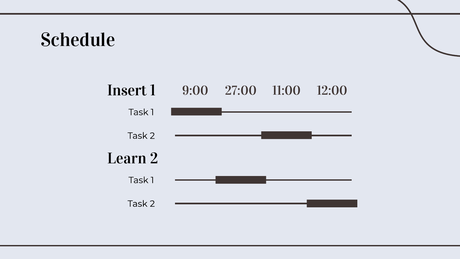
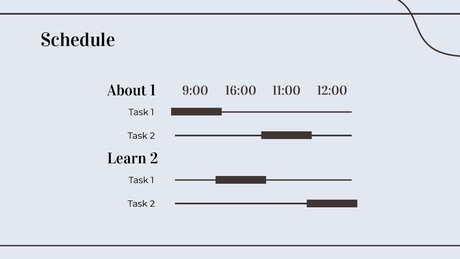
Insert: Insert -> About
27:00: 27:00 -> 16:00
